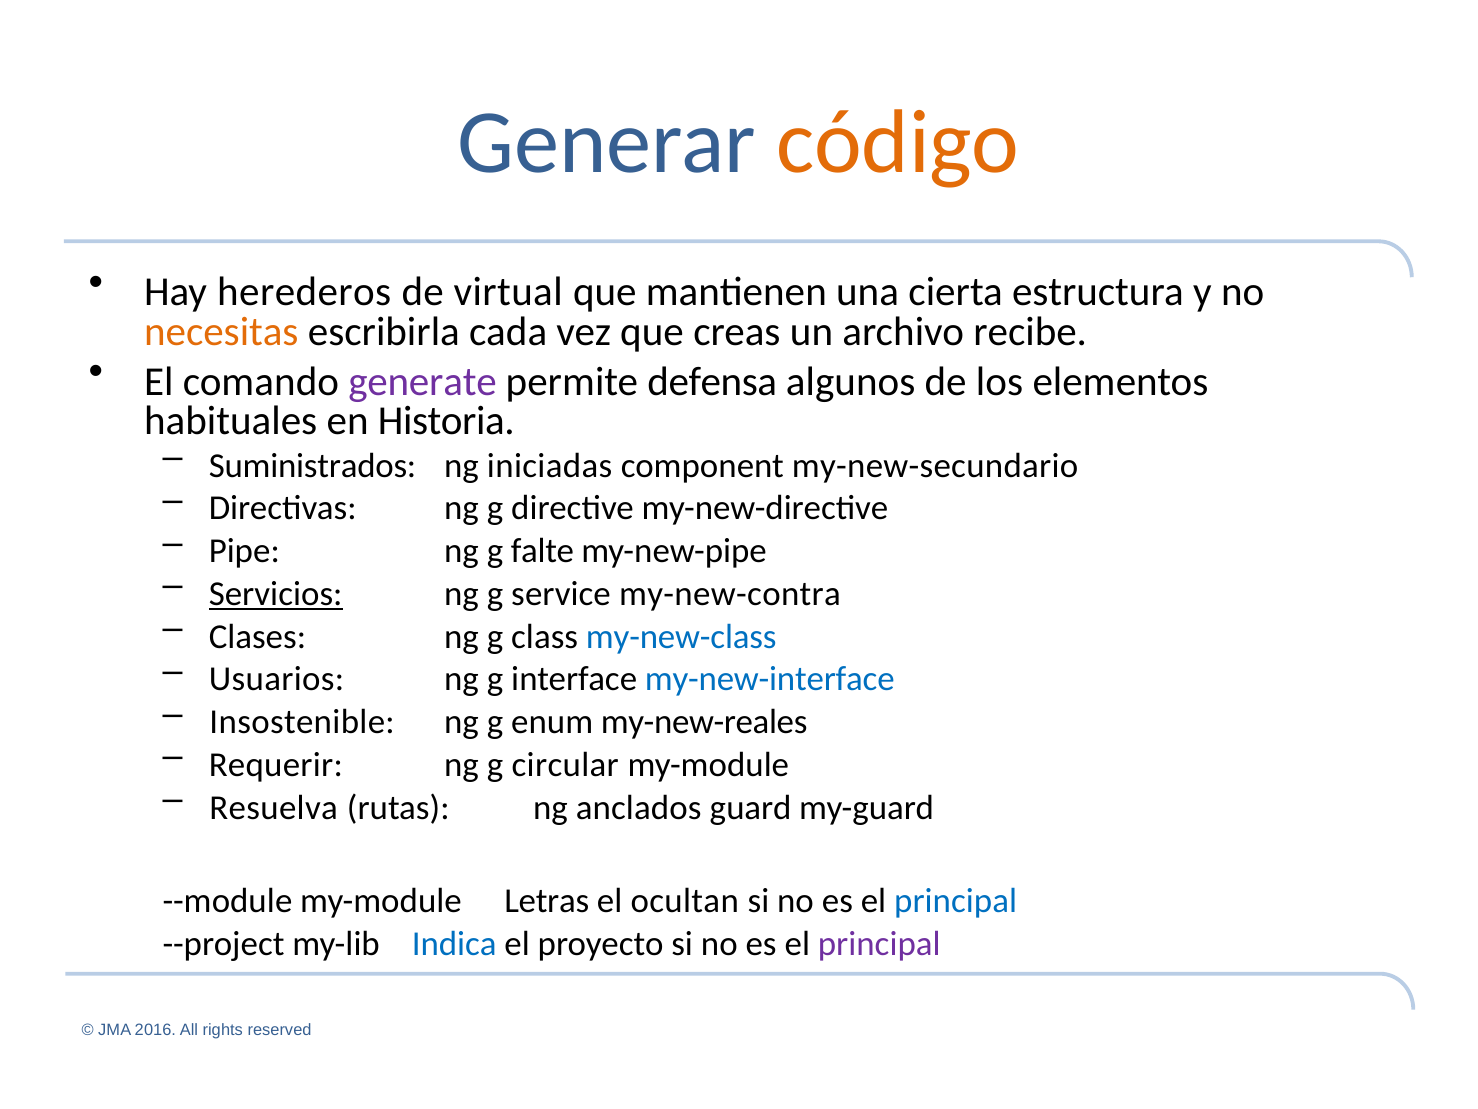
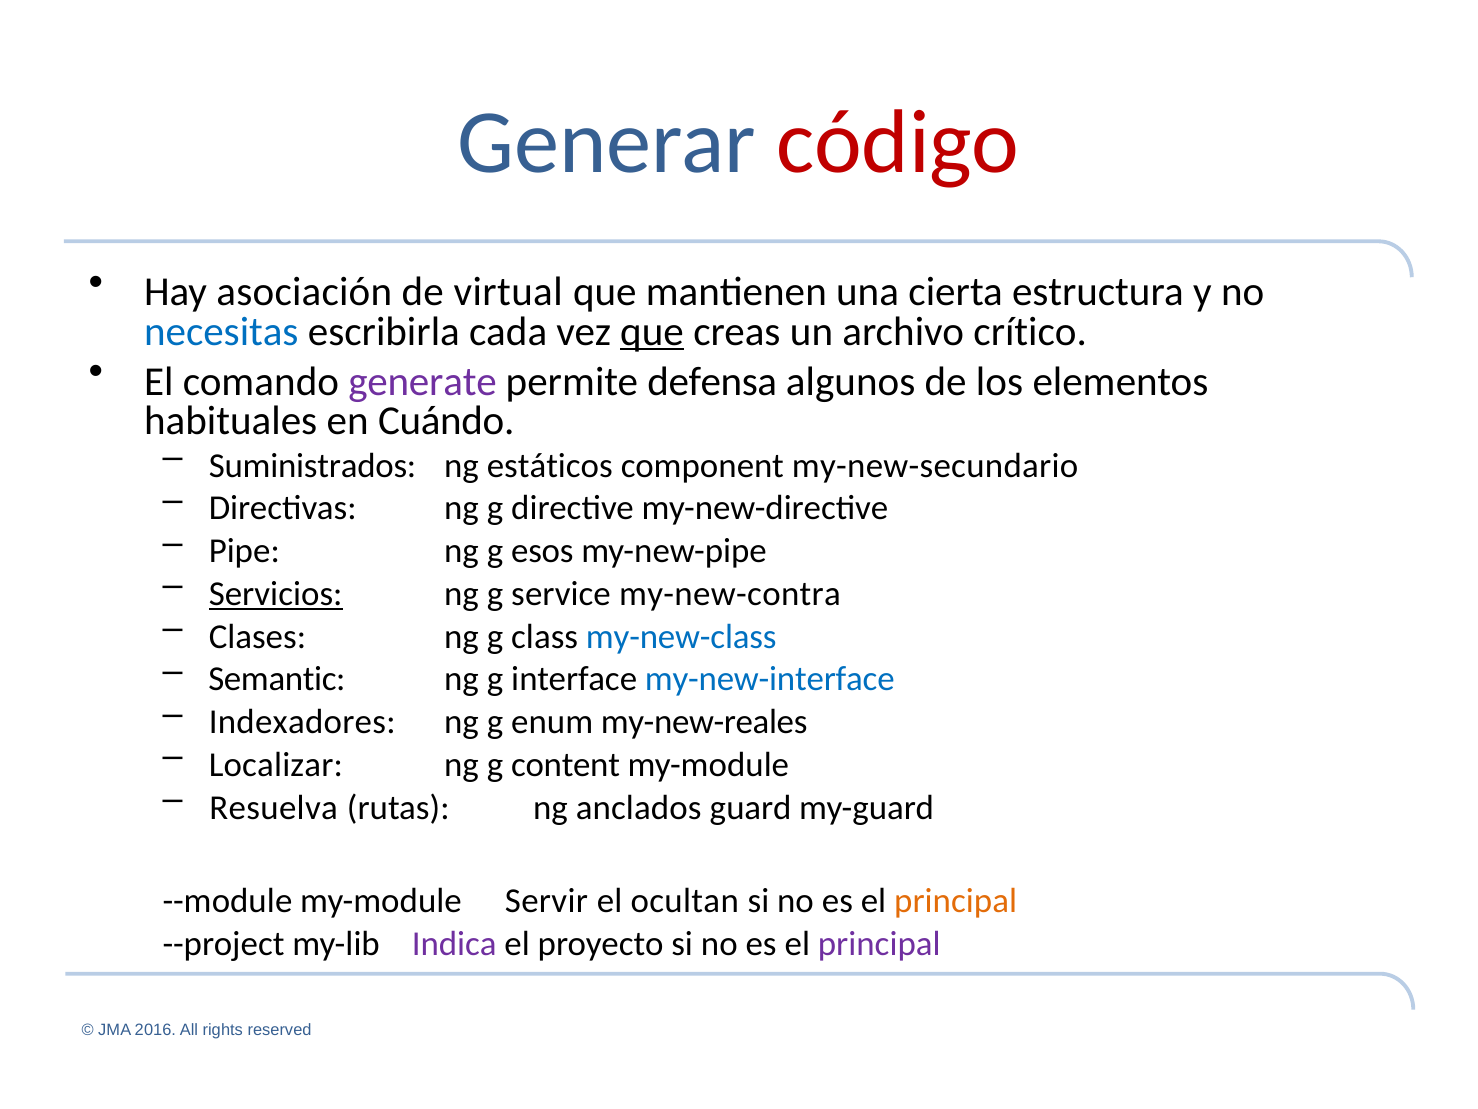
código colour: orange -> red
herederos: herederos -> asociación
necesitas colour: orange -> blue
que at (652, 331) underline: none -> present
recibe: recibe -> crítico
Historia: Historia -> Cuándo
iniciadas: iniciadas -> estáticos
falte: falte -> esos
Usuarios: Usuarios -> Semantic
Insostenible: Insostenible -> Indexadores
Requerir: Requerir -> Localizar
circular: circular -> content
Letras: Letras -> Servir
principal at (956, 901) colour: blue -> orange
Indica colour: blue -> purple
